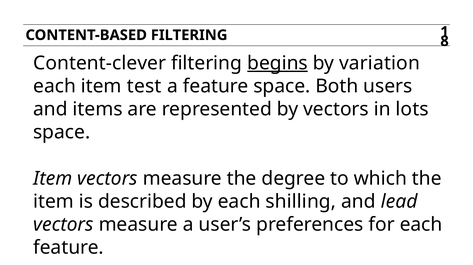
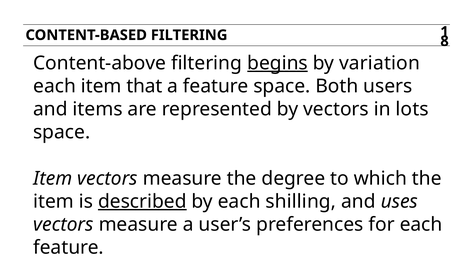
Content-clever: Content-clever -> Content-above
test: test -> that
described underline: none -> present
lead: lead -> uses
